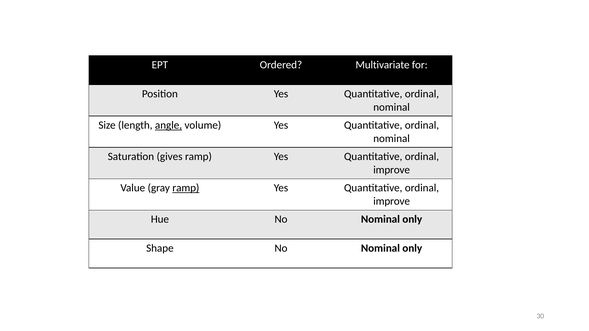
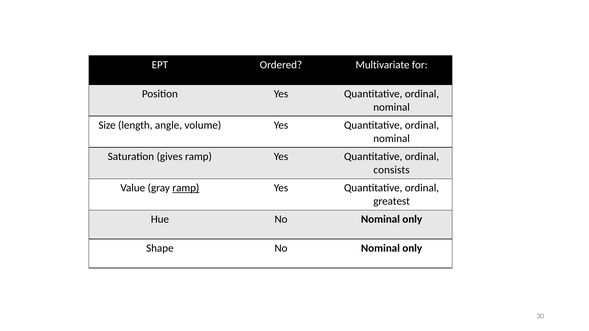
angle underline: present -> none
improve at (392, 170): improve -> consists
improve at (392, 202): improve -> greatest
